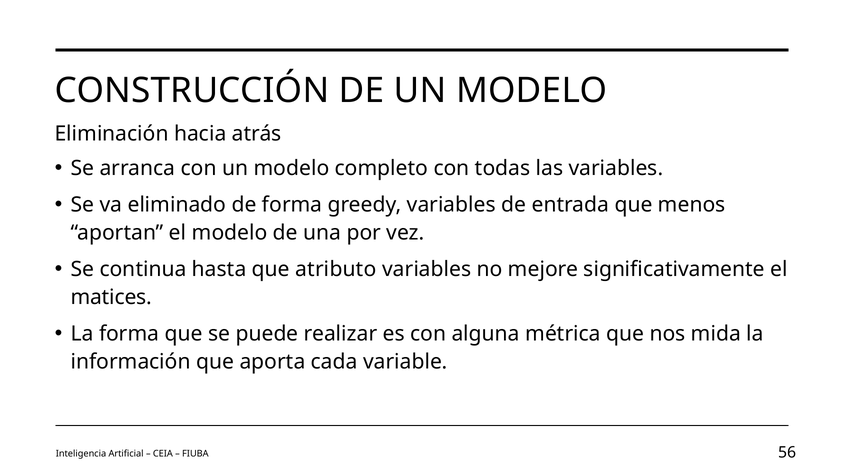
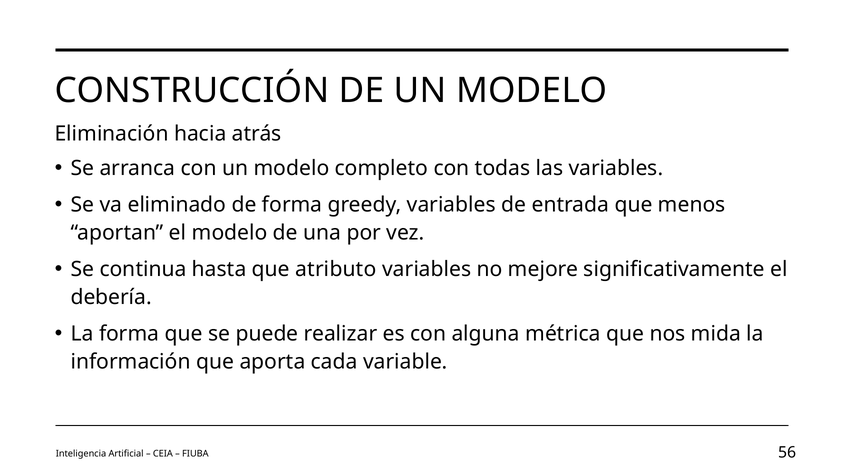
matices: matices -> debería
